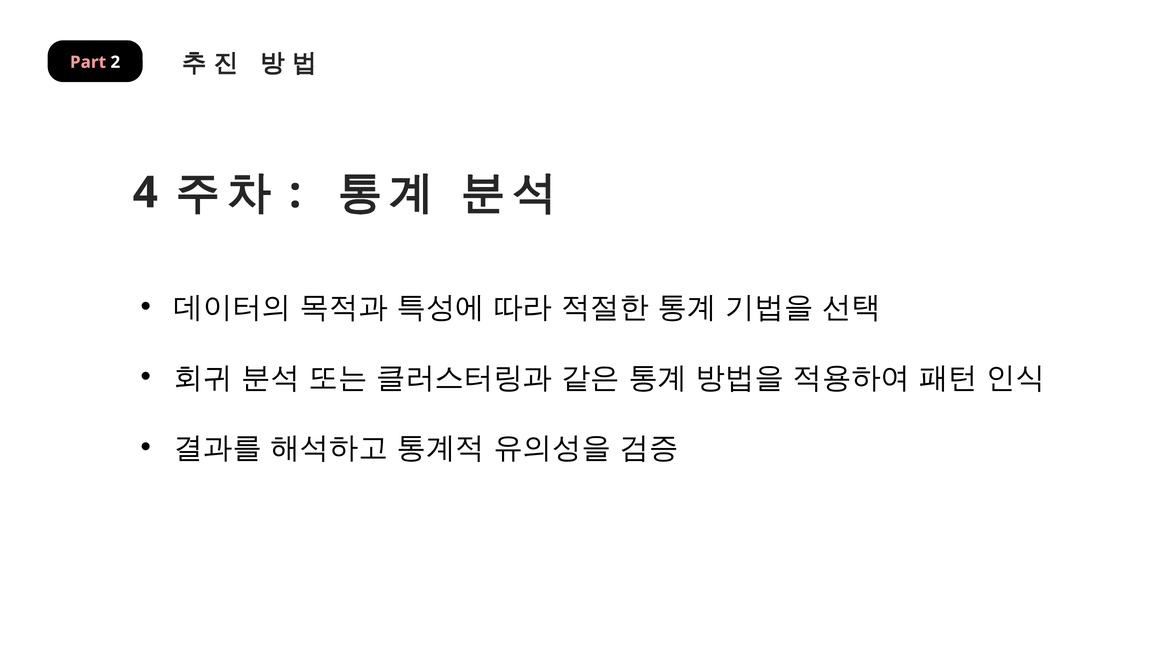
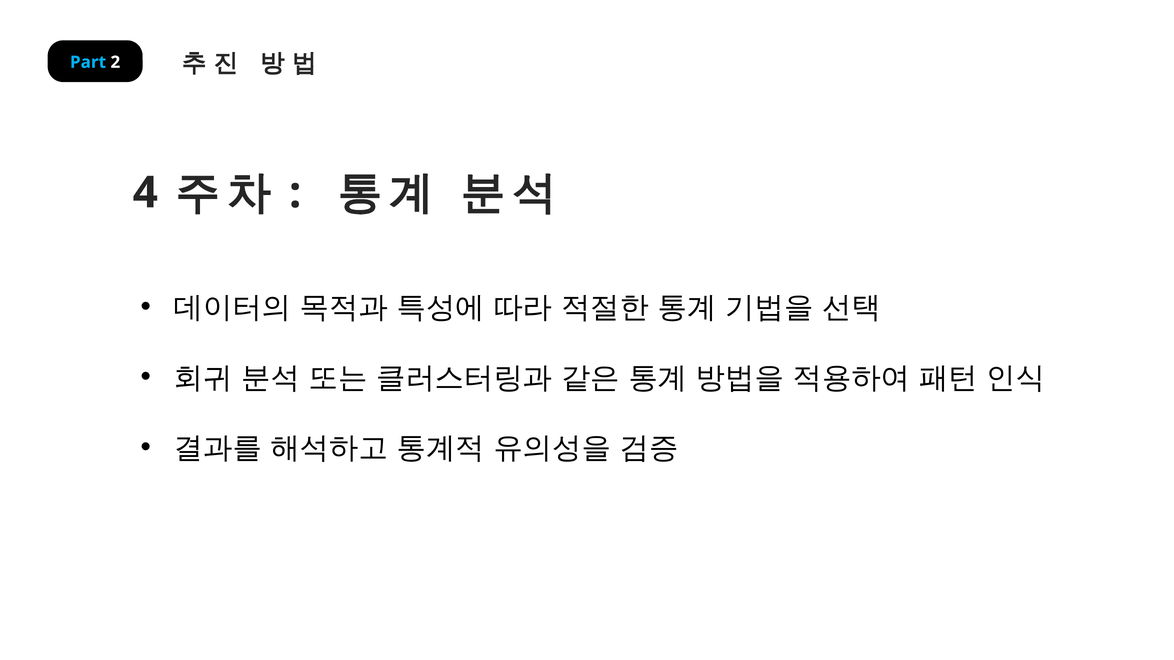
Part colour: pink -> light blue
